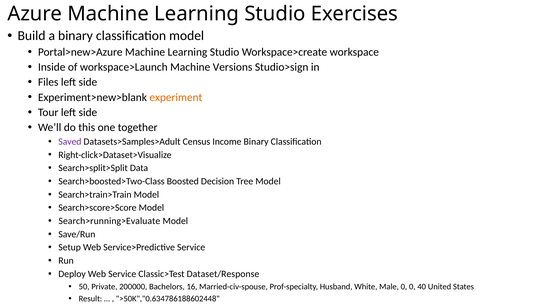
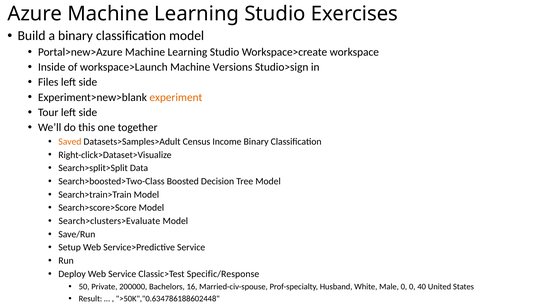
Saved colour: purple -> orange
Search>running>Evaluate: Search>running>Evaluate -> Search>clusters>Evaluate
Dataset/Response: Dataset/Response -> Specific/Response
